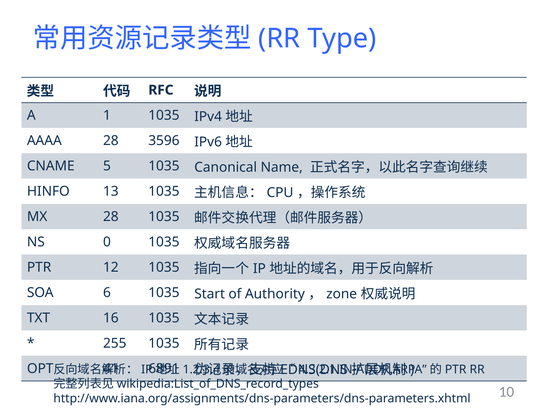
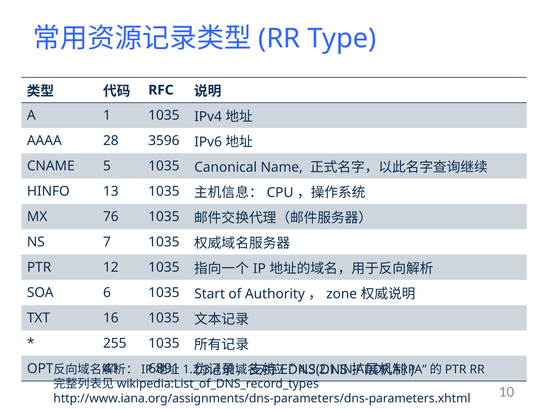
MX 28: 28 -> 76
0: 0 -> 7
